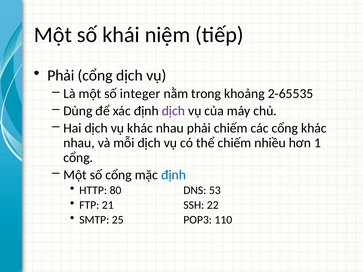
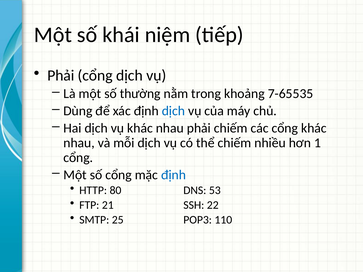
integer: integer -> thường
2-65535: 2-65535 -> 7-65535
dịch at (173, 111) colour: purple -> blue
